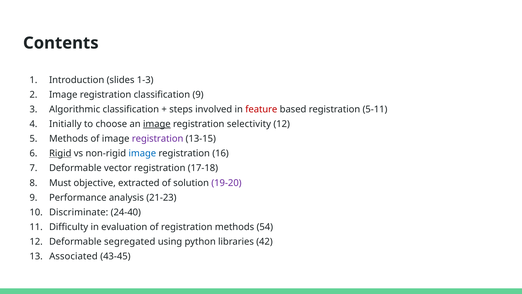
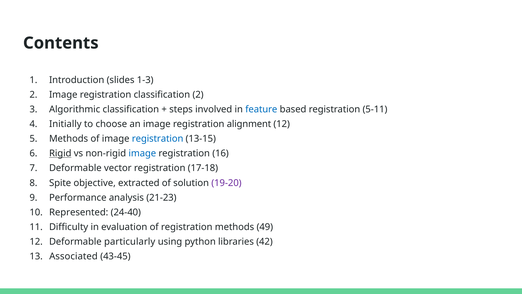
classification 9: 9 -> 2
feature colour: red -> blue
image at (157, 124) underline: present -> none
selectivity: selectivity -> alignment
registration at (158, 139) colour: purple -> blue
Must: Must -> Spite
Discriminate: Discriminate -> Represented
54: 54 -> 49
segregated: segregated -> particularly
